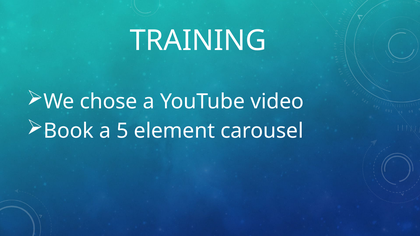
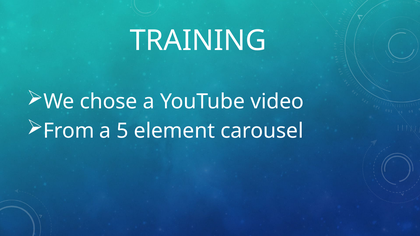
Book: Book -> From
